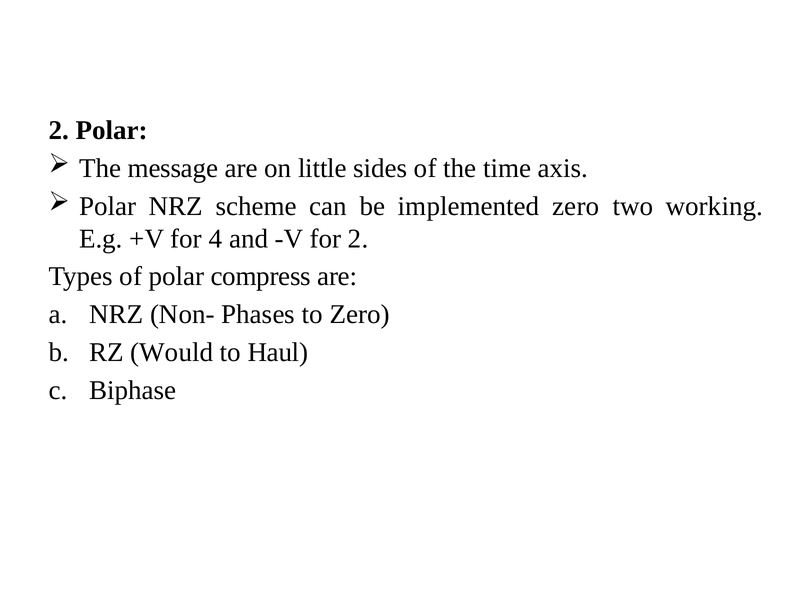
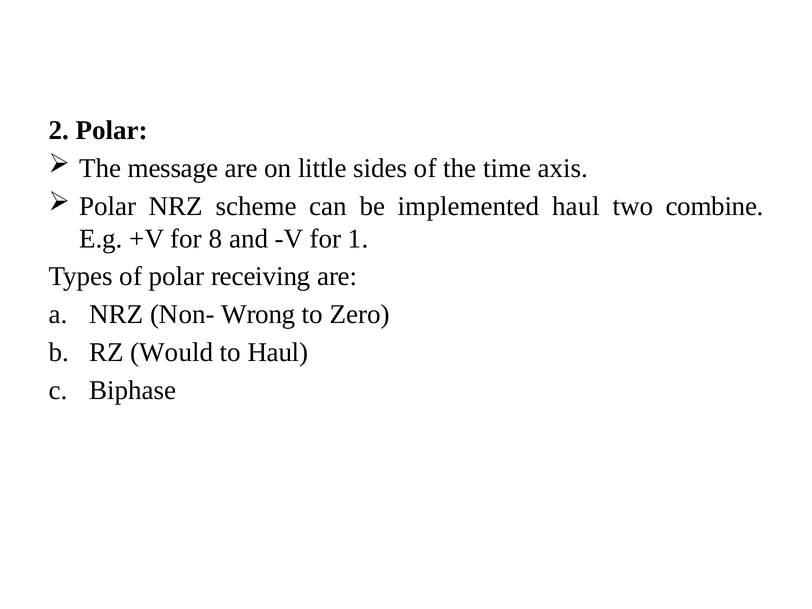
implemented zero: zero -> haul
working: working -> combine
4: 4 -> 8
for 2: 2 -> 1
compress: compress -> receiving
Phases: Phases -> Wrong
